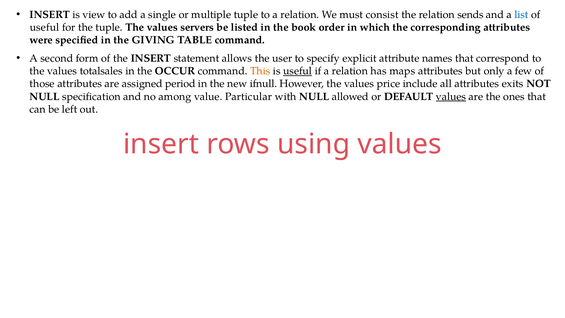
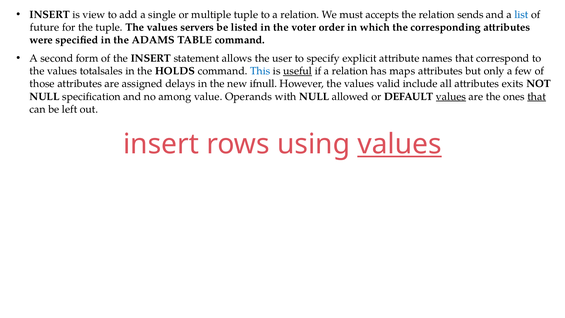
consist: consist -> accepts
useful at (45, 27): useful -> future
book: book -> voter
GIVING: GIVING -> ADAMS
OCCUR: OCCUR -> HOLDS
This colour: orange -> blue
period: period -> delays
price: price -> valid
Particular: Particular -> Operands
that at (537, 96) underline: none -> present
values at (400, 144) underline: none -> present
